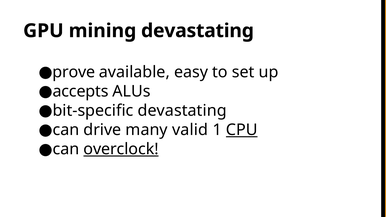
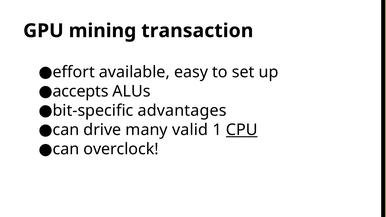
mining devastating: devastating -> transaction
prove: prove -> effort
bit-specific devastating: devastating -> advantages
overclock underline: present -> none
